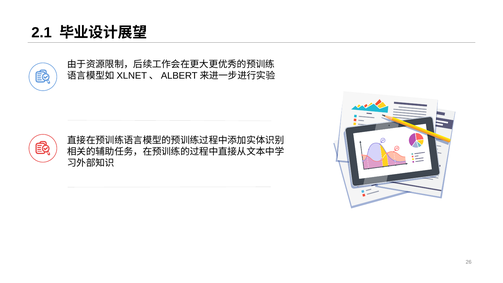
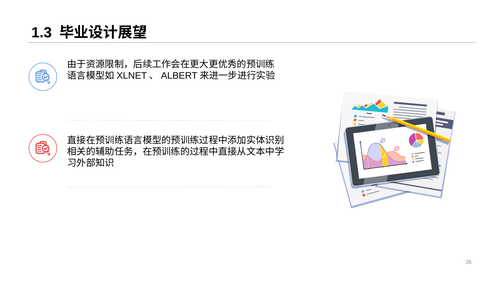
2.1: 2.1 -> 1.3
